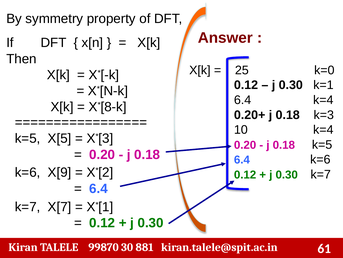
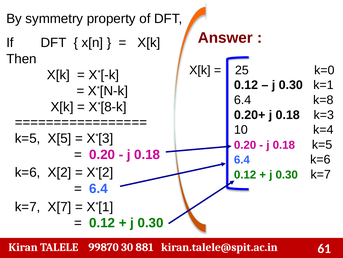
k=4 at (323, 100): k=4 -> k=8
X[9: X[9 -> X[2
